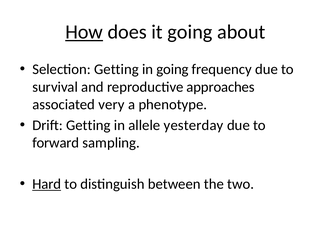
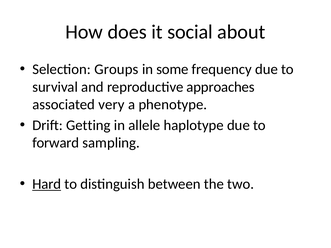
How underline: present -> none
it going: going -> social
Selection Getting: Getting -> Groups
in going: going -> some
yesterday: yesterday -> haplotype
